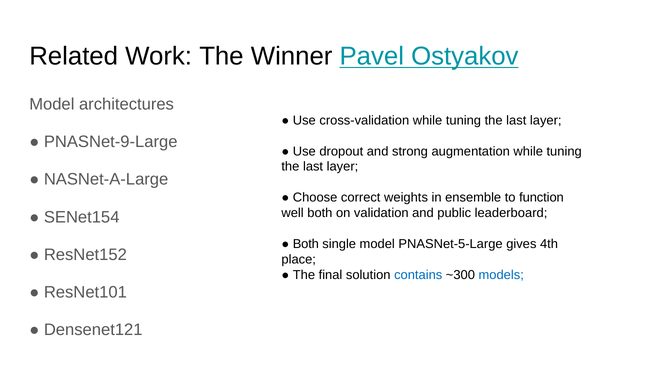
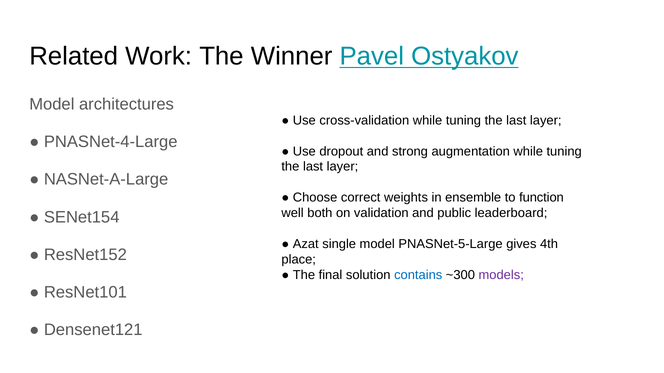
PNASNet-9-Large: PNASNet-9-Large -> PNASNet-4-Large
Both at (306, 244): Both -> Azat
models colour: blue -> purple
